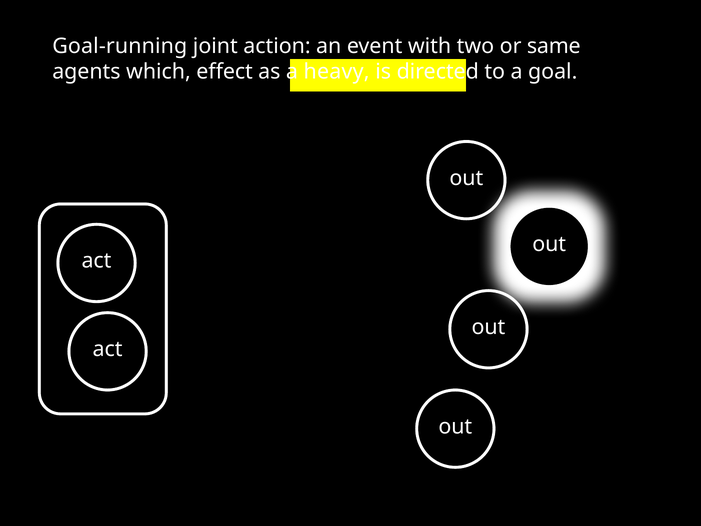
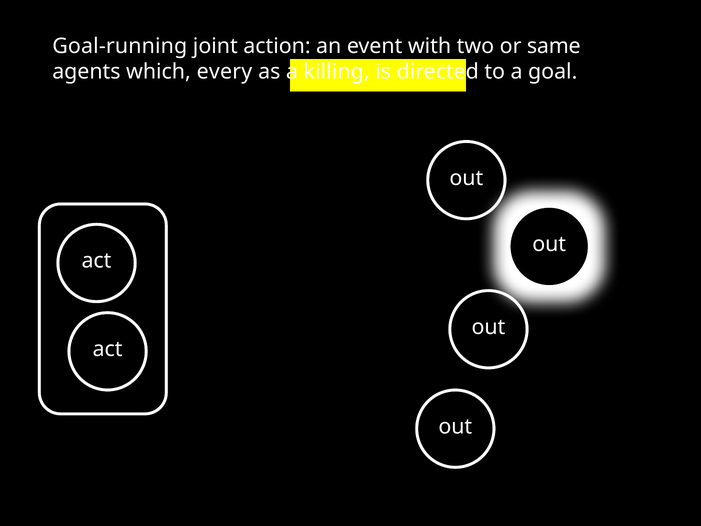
effect: effect -> every
heavy: heavy -> killing
